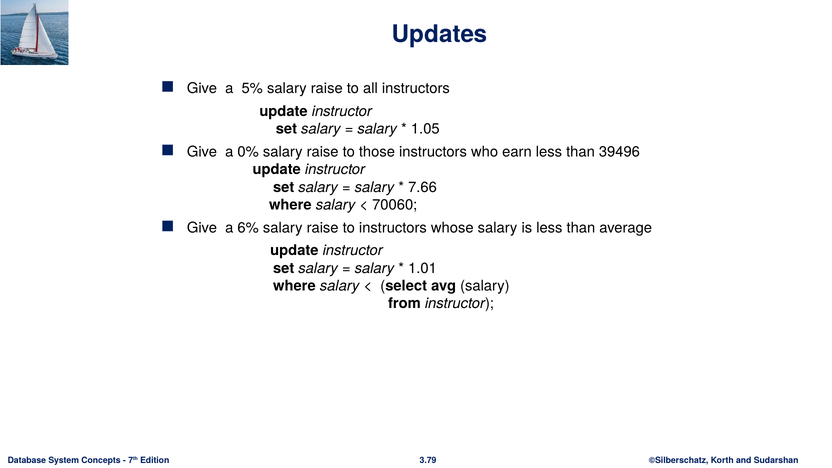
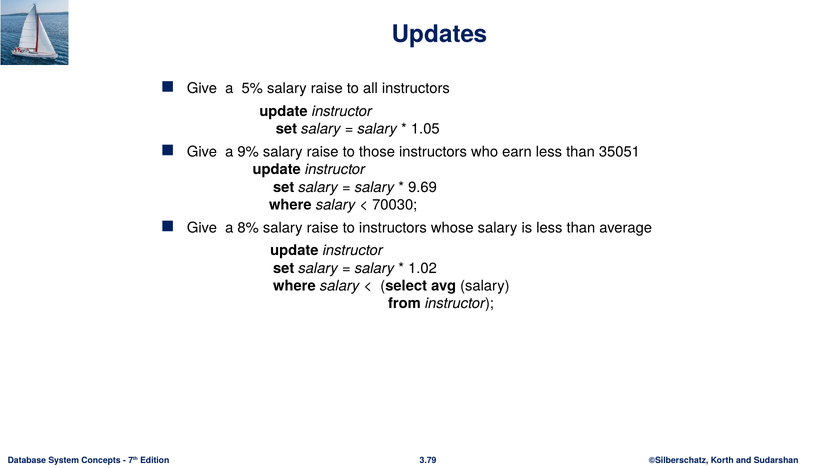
0%: 0% -> 9%
39496: 39496 -> 35051
7.66: 7.66 -> 9.69
70060: 70060 -> 70030
6%: 6% -> 8%
1.01: 1.01 -> 1.02
